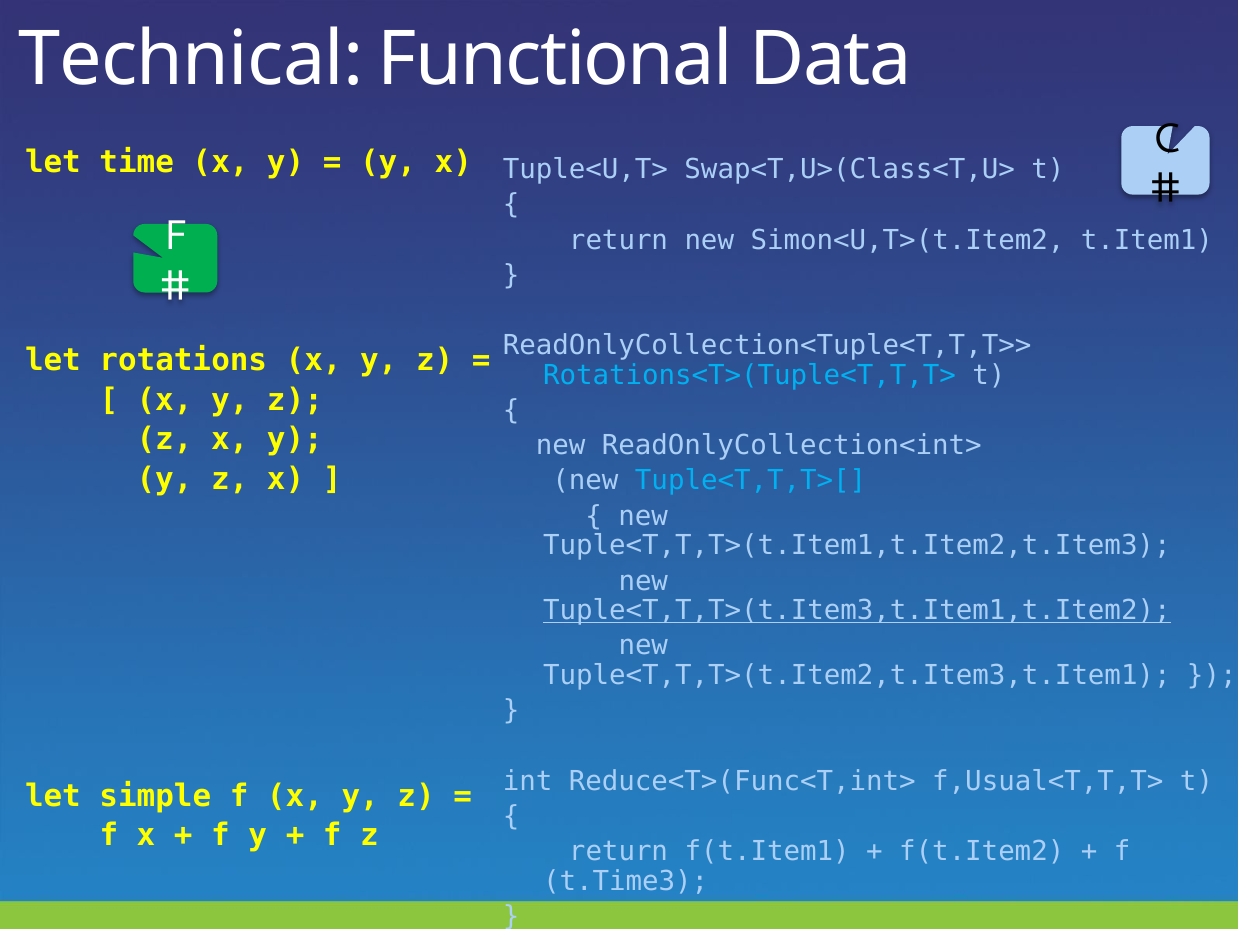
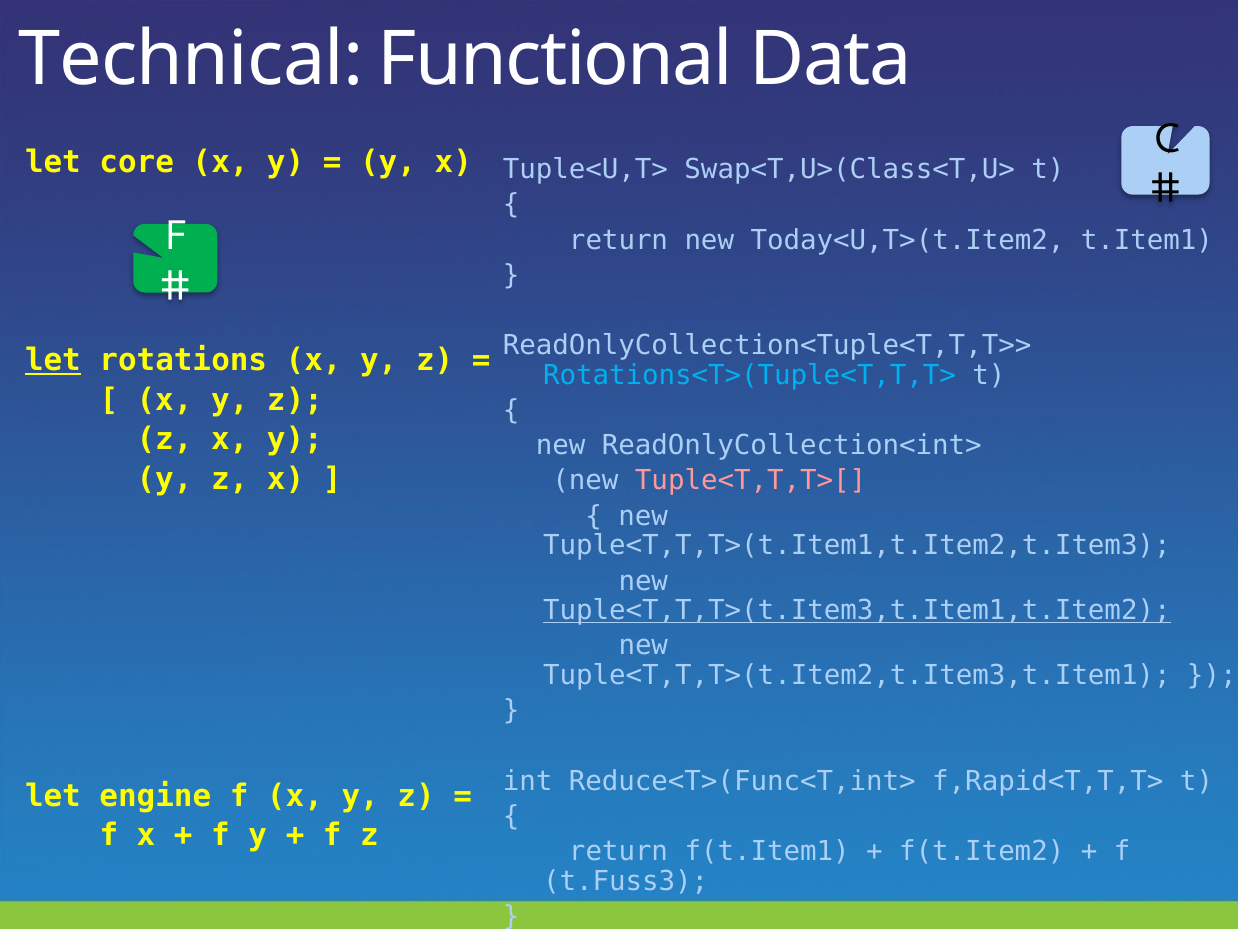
time: time -> core
Simon<U,T>(t.Item2: Simon<U,T>(t.Item2 -> Today<U,T>(t.Item2
let at (53, 360) underline: none -> present
Tuple<T,T,T>[ colour: light blue -> pink
f,Usual<T,T,T>: f,Usual<T,T,T> -> f,Rapid<T,T,T>
simple: simple -> engine
t.Time3: t.Time3 -> t.Fuss3
